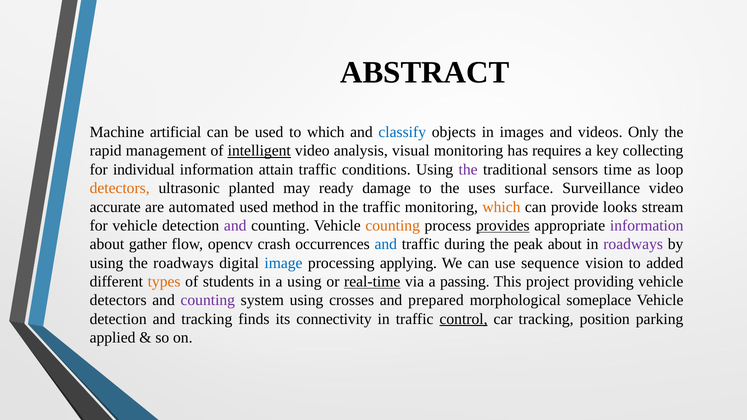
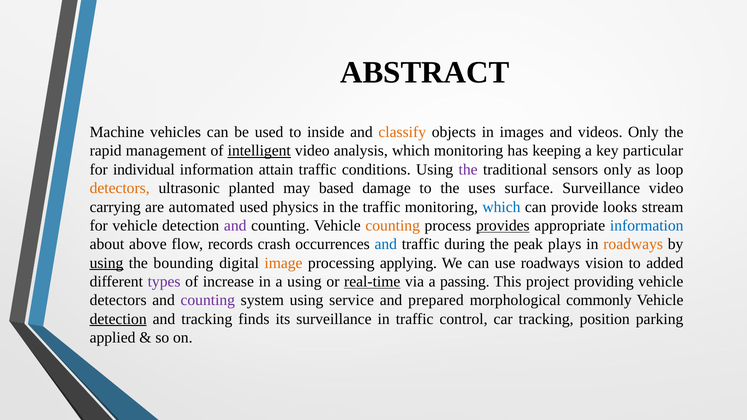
artificial: artificial -> vehicles
to which: which -> inside
classify colour: blue -> orange
analysis visual: visual -> which
requires: requires -> keeping
collecting: collecting -> particular
sensors time: time -> only
ready: ready -> based
accurate: accurate -> carrying
method: method -> physics
which at (501, 207) colour: orange -> blue
information at (647, 226) colour: purple -> blue
gather: gather -> above
opencv: opencv -> records
peak about: about -> plays
roadways at (633, 244) colour: purple -> orange
using at (107, 263) underline: none -> present
the roadways: roadways -> bounding
image colour: blue -> orange
use sequence: sequence -> roadways
types colour: orange -> purple
students: students -> increase
crosses: crosses -> service
someplace: someplace -> commonly
detection at (118, 319) underline: none -> present
its connectivity: connectivity -> surveillance
control underline: present -> none
